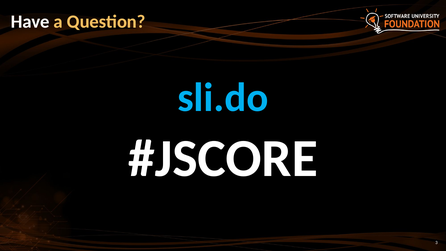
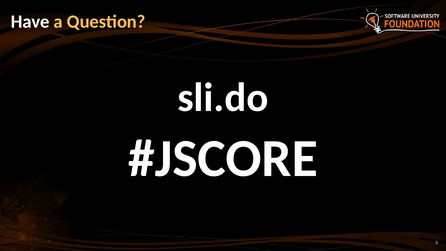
sli.do colour: light blue -> white
